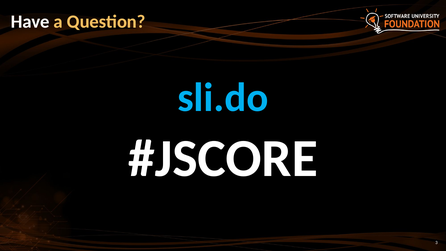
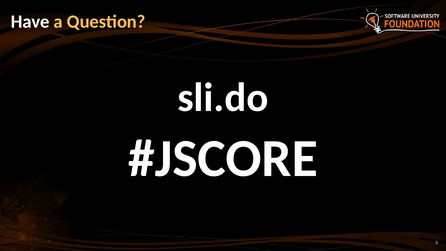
sli.do colour: light blue -> white
